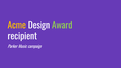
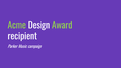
Acme colour: yellow -> light green
